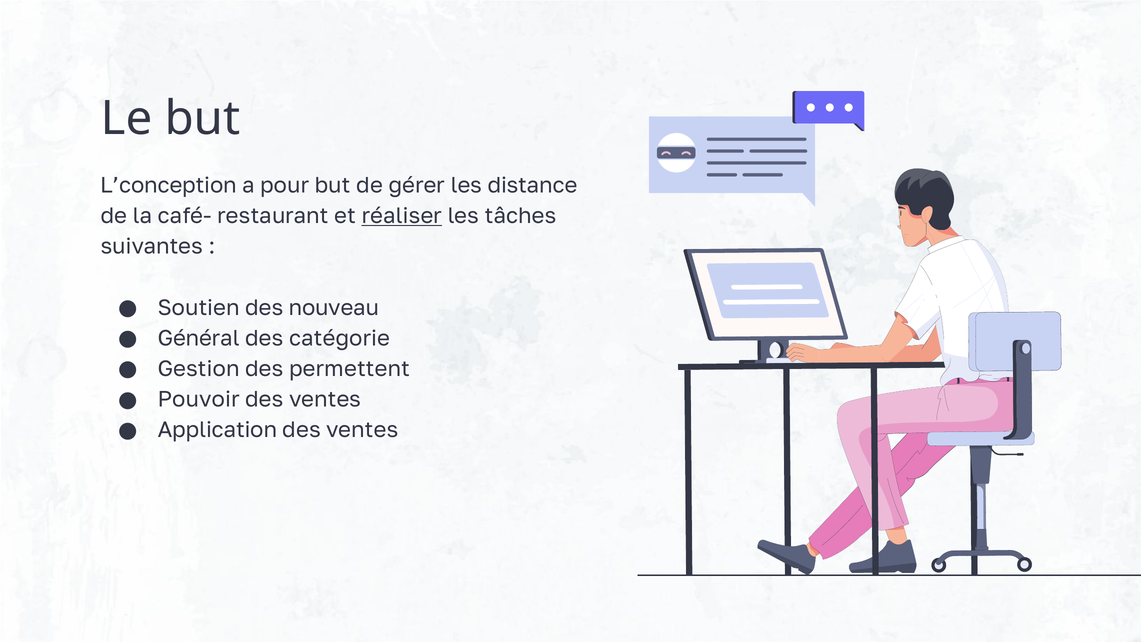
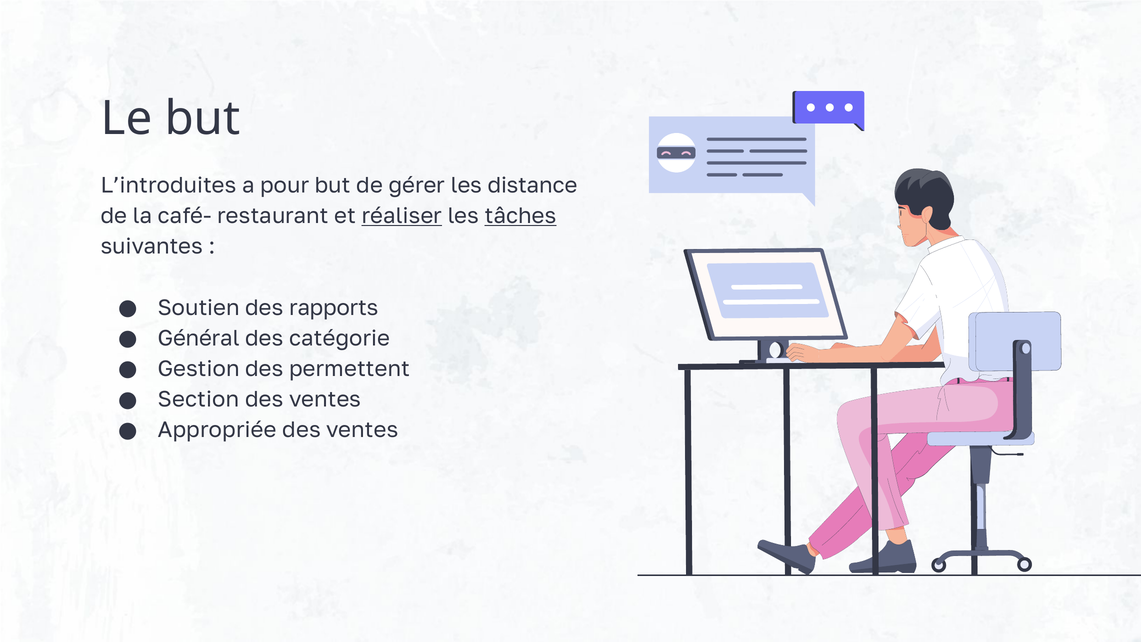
L’conception: L’conception -> L’introduites
tâches underline: none -> present
nouveau: nouveau -> rapports
Pouvoir: Pouvoir -> Section
Application: Application -> Appropriée
